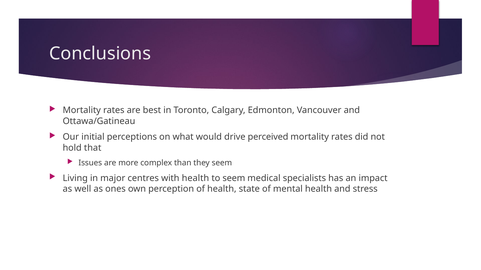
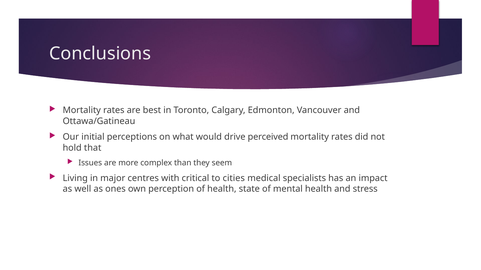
with health: health -> critical
to seem: seem -> cities
